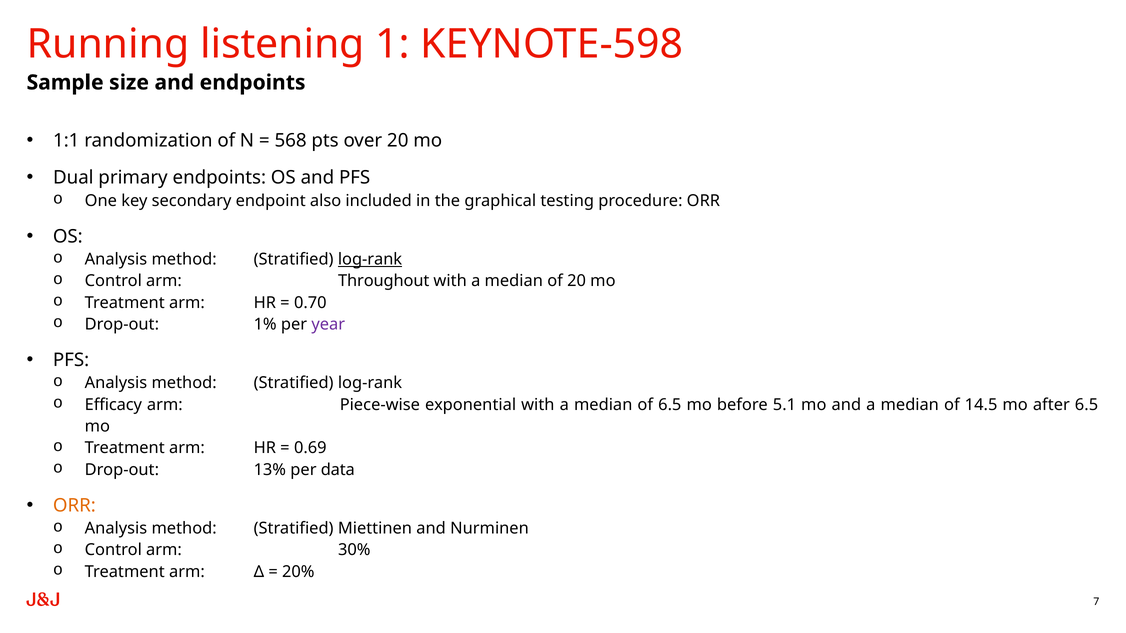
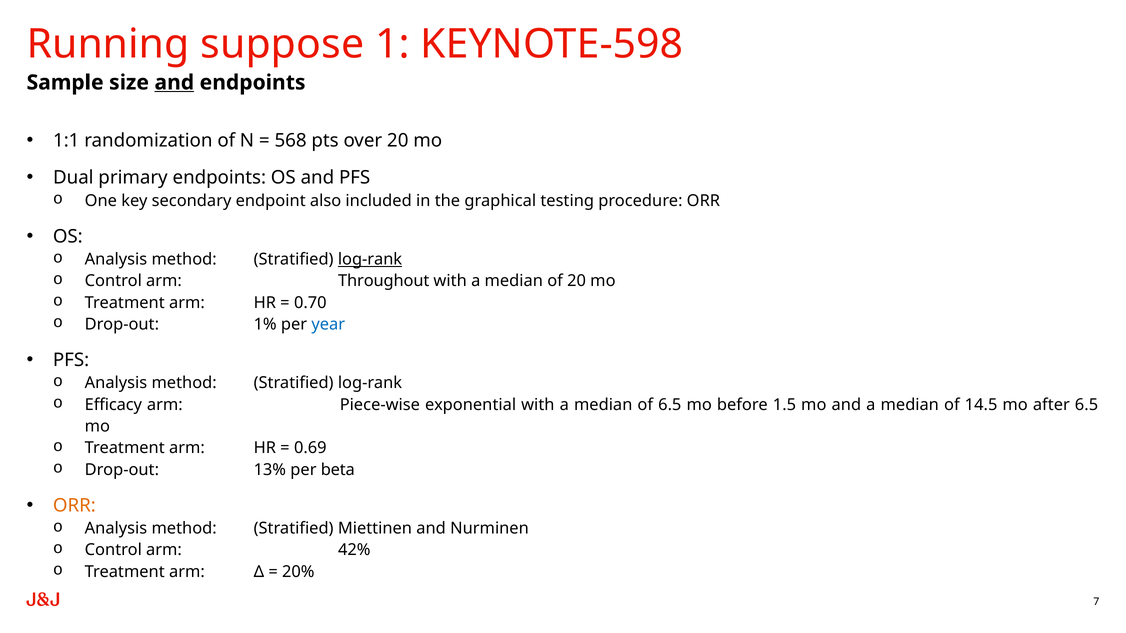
listening: listening -> suppose
and at (174, 83) underline: none -> present
year colour: purple -> blue
5.1: 5.1 -> 1.5
data: data -> beta
30%: 30% -> 42%
